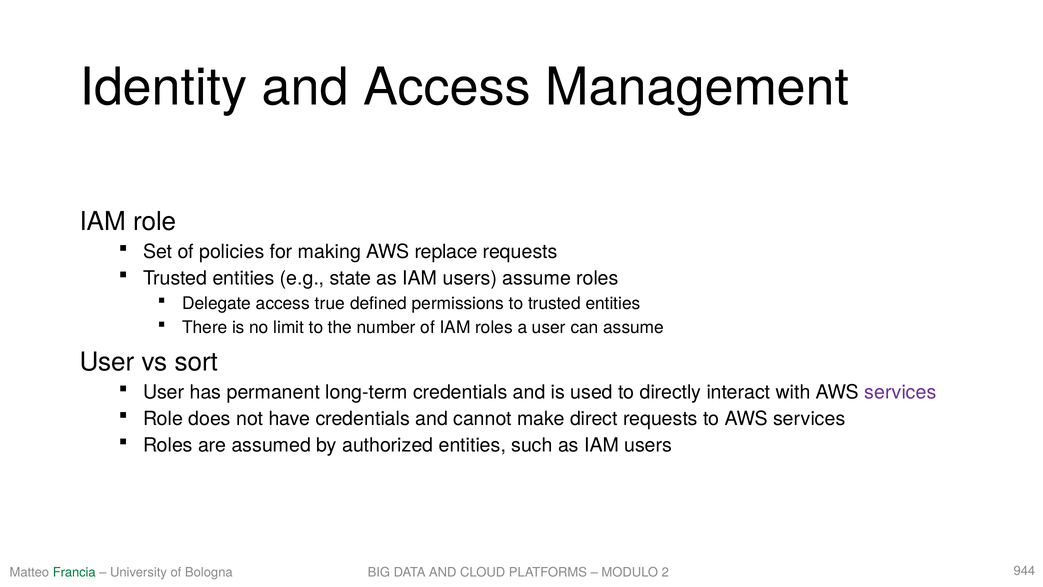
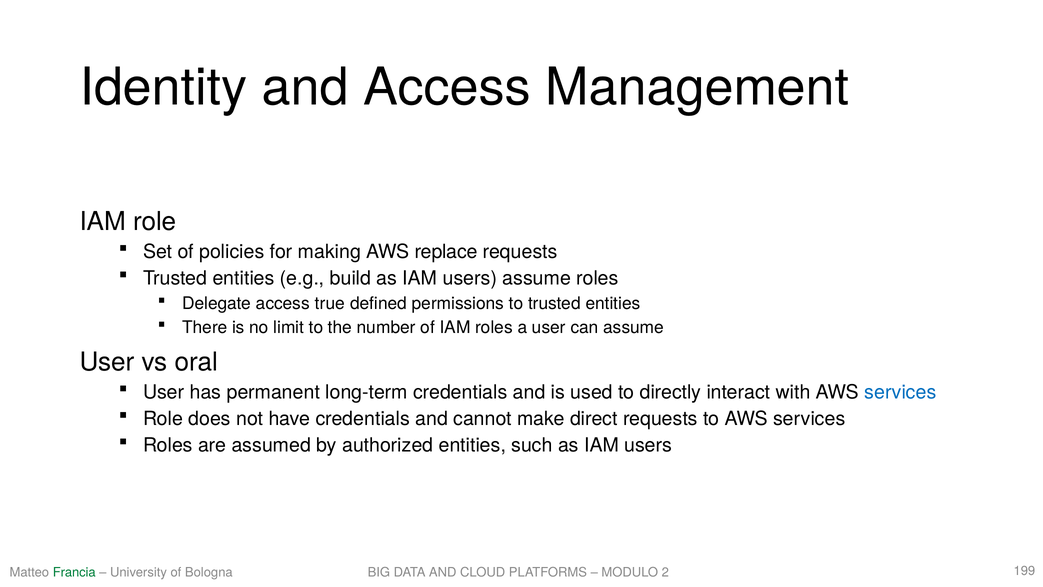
state: state -> build
sort: sort -> oral
services at (900, 392) colour: purple -> blue
944: 944 -> 199
